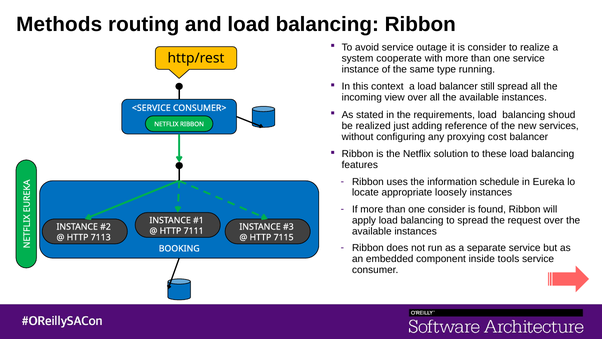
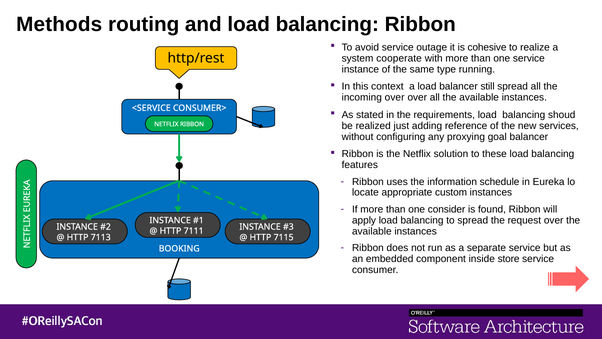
is consider: consider -> cohesive
incoming view: view -> over
cost: cost -> goal
loosely: loosely -> custom
tools: tools -> store
